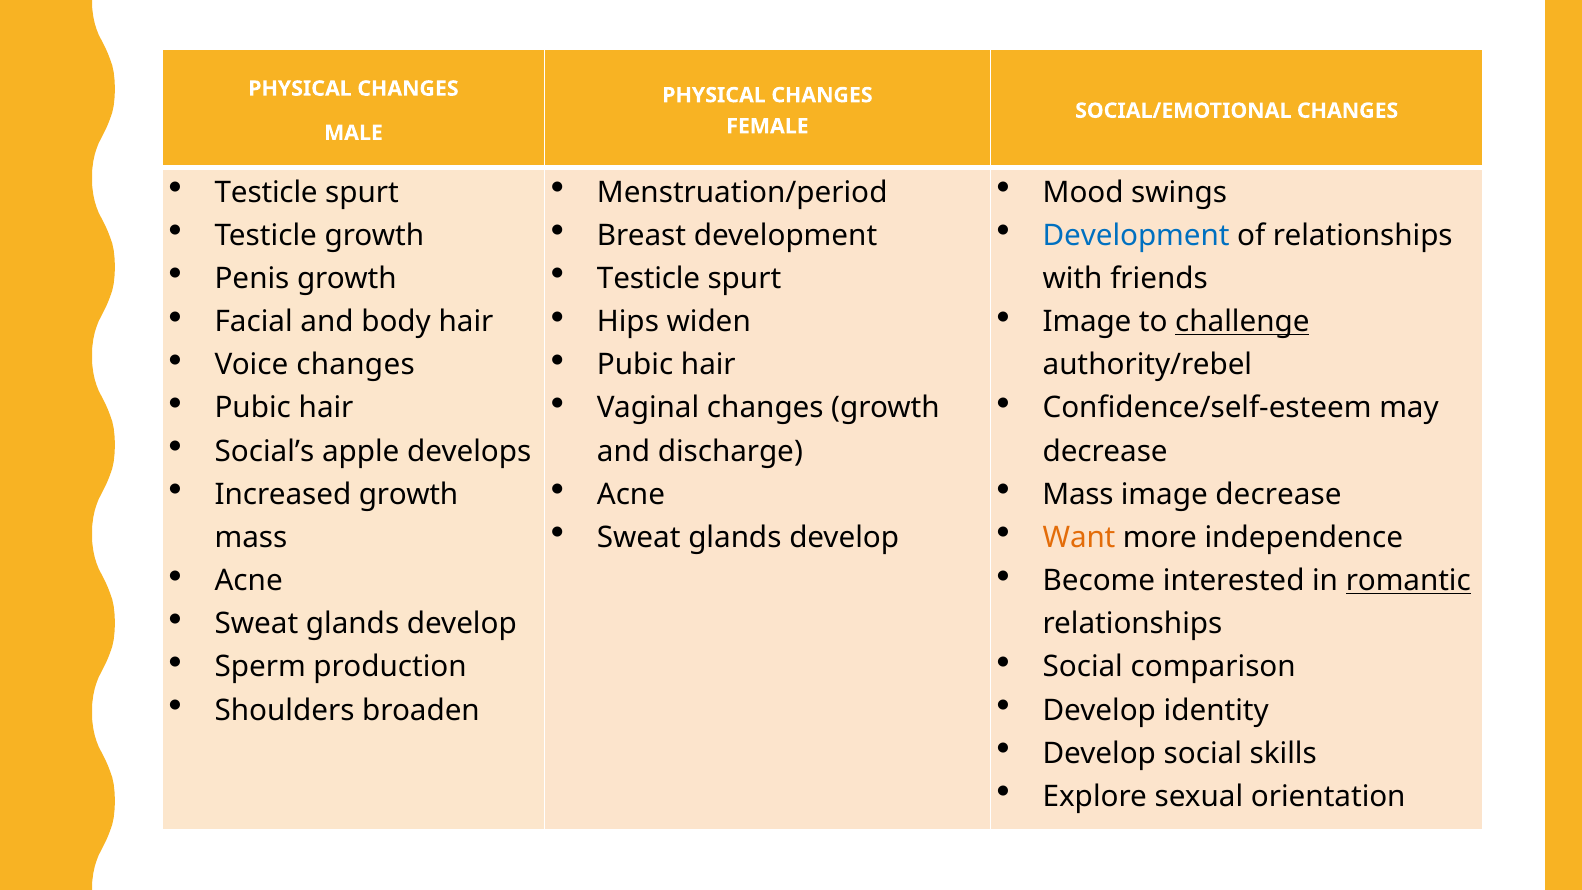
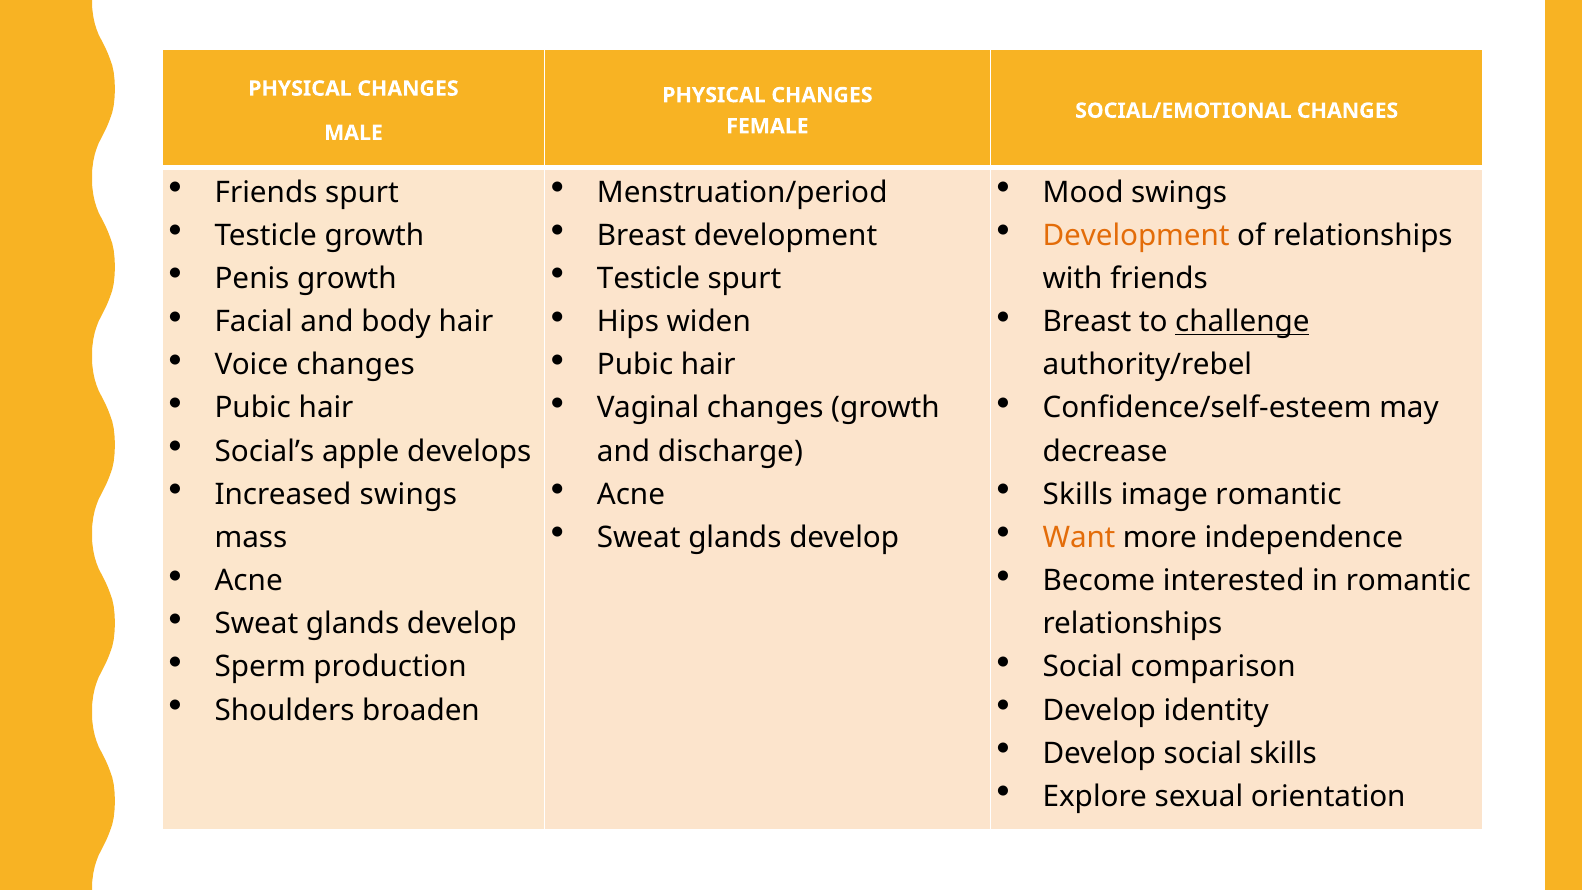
Testicle at (266, 192): Testicle -> Friends
Development at (1136, 235) colour: blue -> orange
Image at (1087, 322): Image -> Breast
Increased growth: growth -> swings
Mass at (1078, 494): Mass -> Skills
image decrease: decrease -> romantic
romantic at (1408, 581) underline: present -> none
